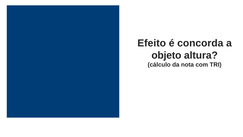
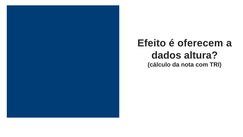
concorda: concorda -> oferecem
objeto: objeto -> dados
